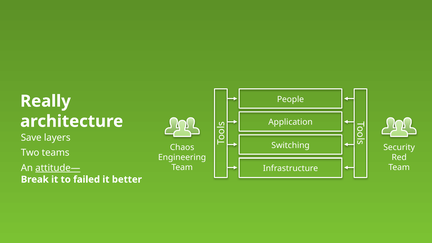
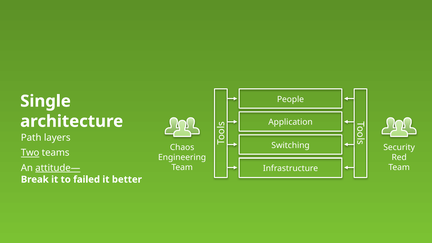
Really: Really -> Single
Save: Save -> Path
Two underline: none -> present
